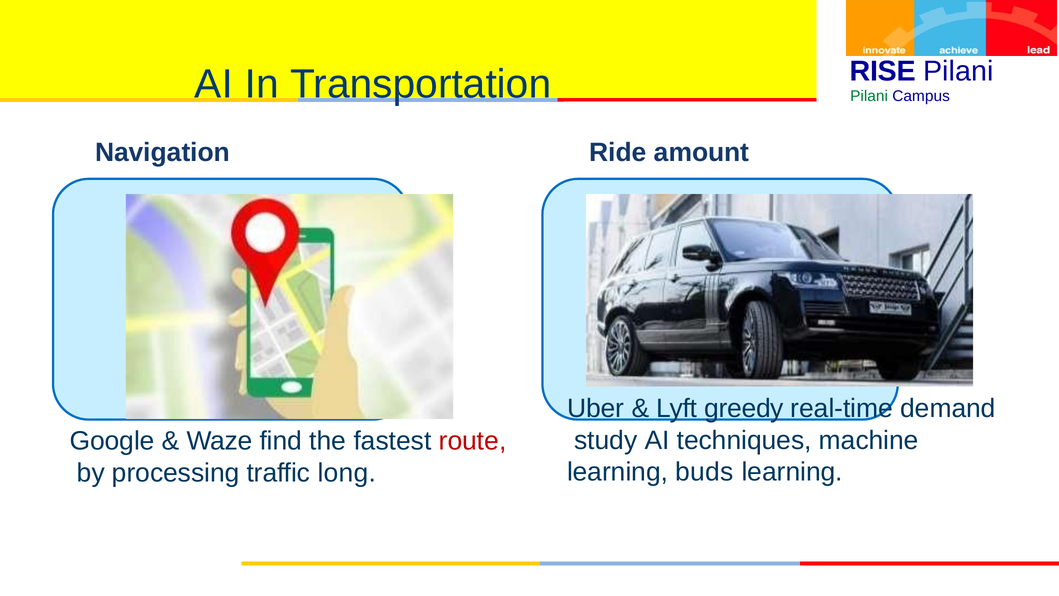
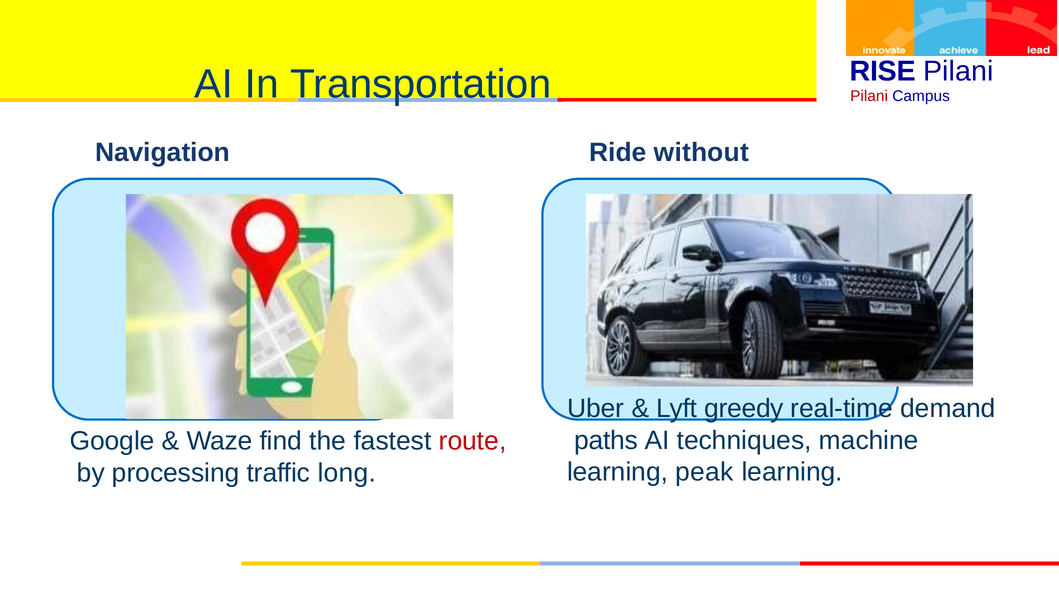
Pilani at (869, 96) colour: green -> red
amount: amount -> without
study: study -> paths
buds: buds -> peak
